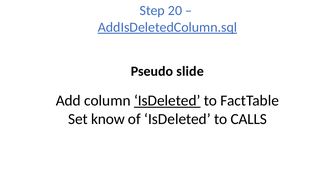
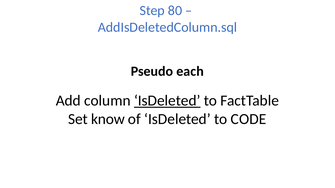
20: 20 -> 80
AddIsDeletedColumn.sql underline: present -> none
slide: slide -> each
CALLS: CALLS -> CODE
